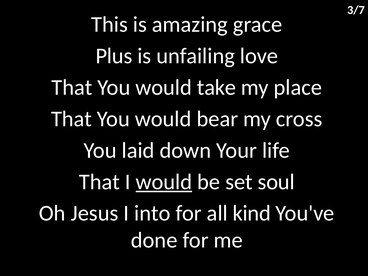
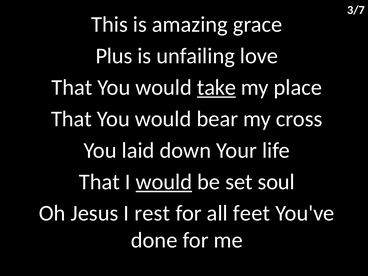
take underline: none -> present
into: into -> rest
kind: kind -> feet
